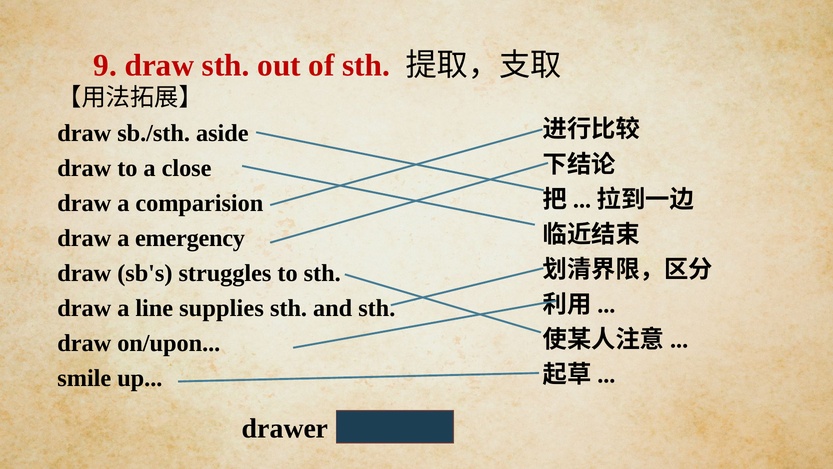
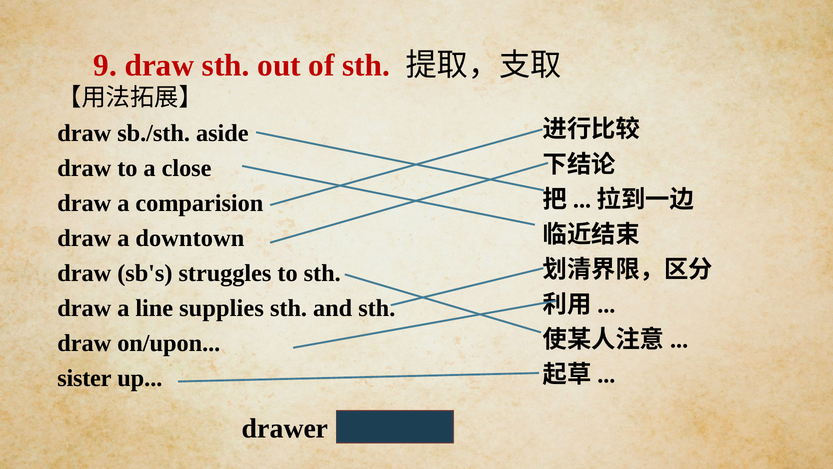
emergency: emergency -> downtown
smile: smile -> sister
